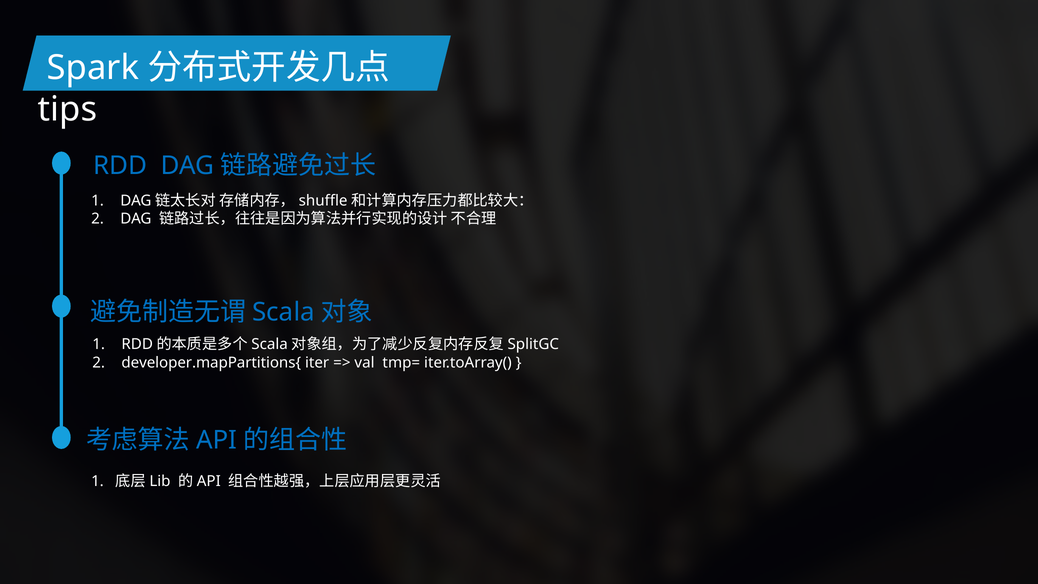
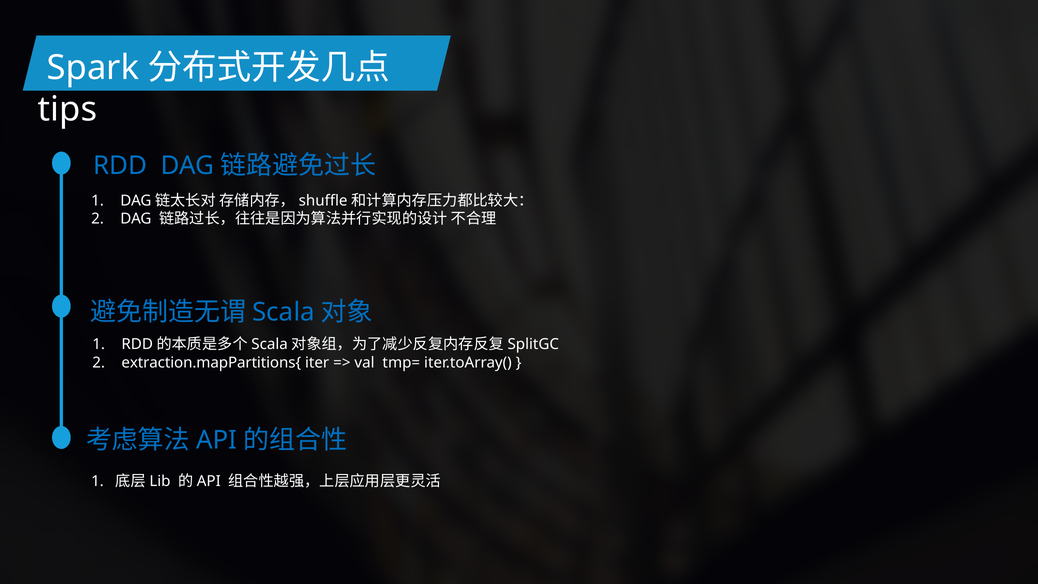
developer.mapPartitions{: developer.mapPartitions{ -> extraction.mapPartitions{
